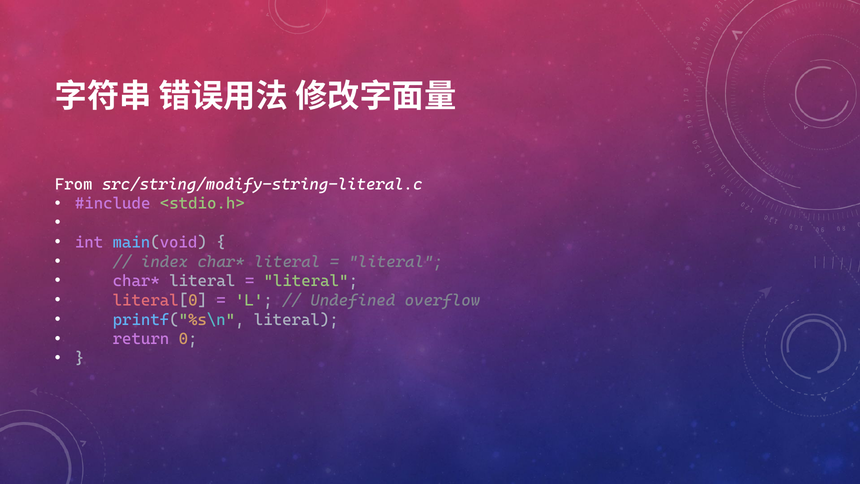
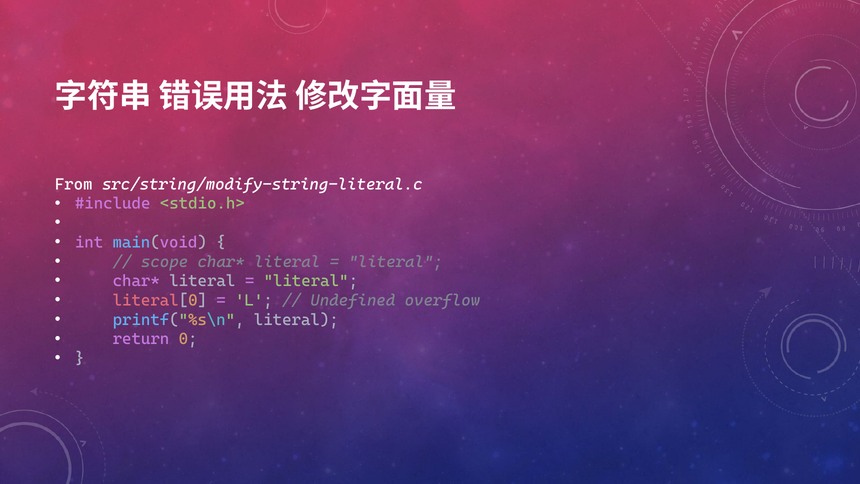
index: index -> scope
